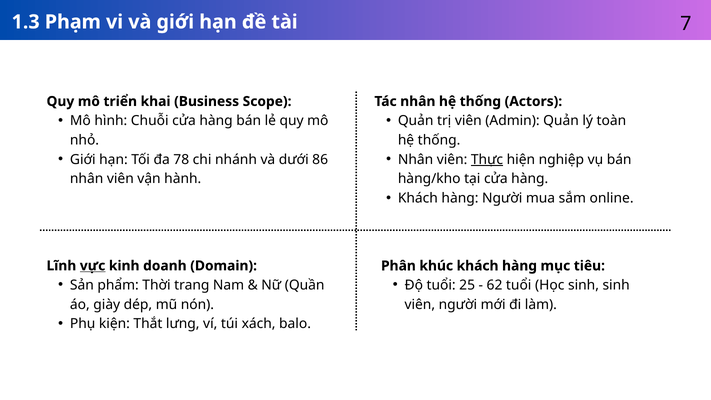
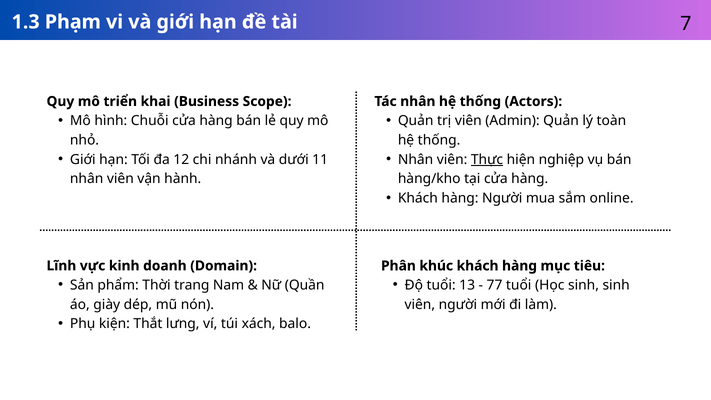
78: 78 -> 12
86: 86 -> 11
vực underline: present -> none
25: 25 -> 13
62: 62 -> 77
